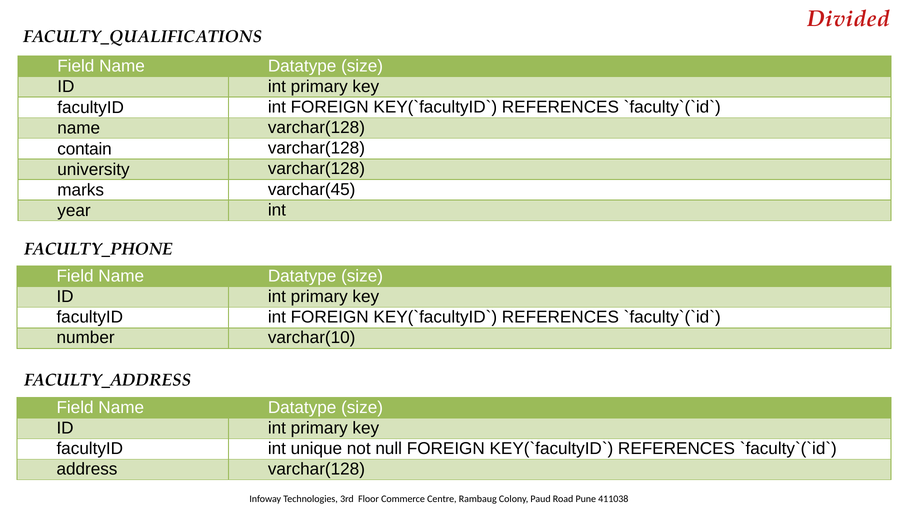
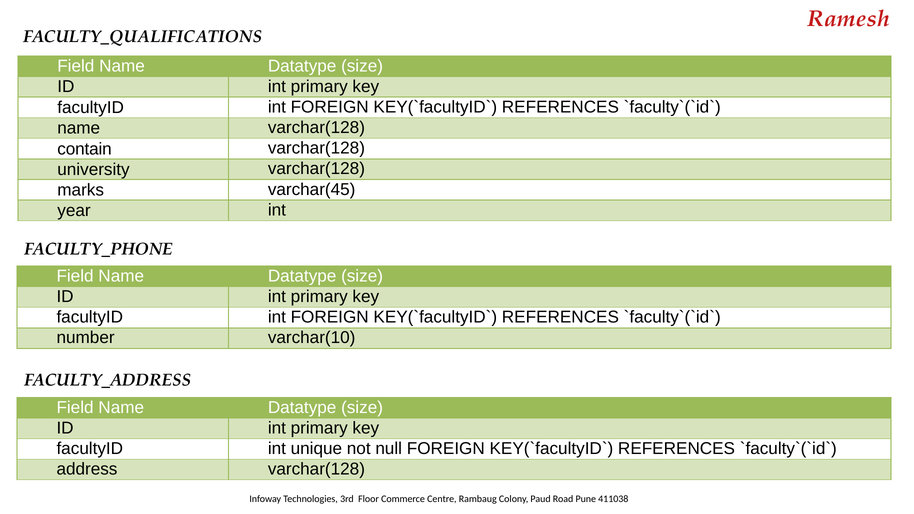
Divided: Divided -> Ramesh
